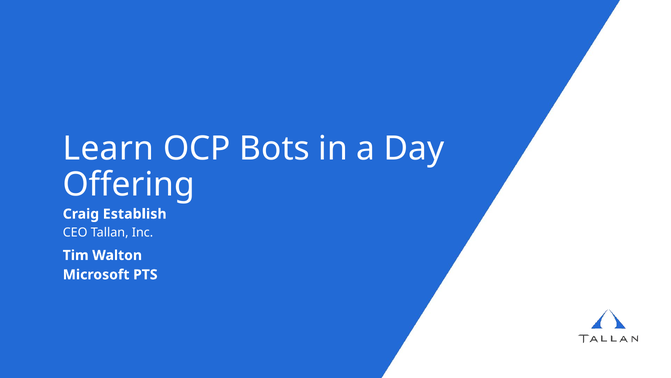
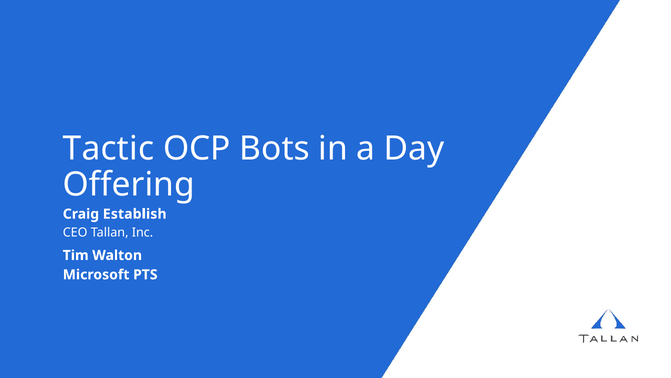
Learn: Learn -> Tactic
